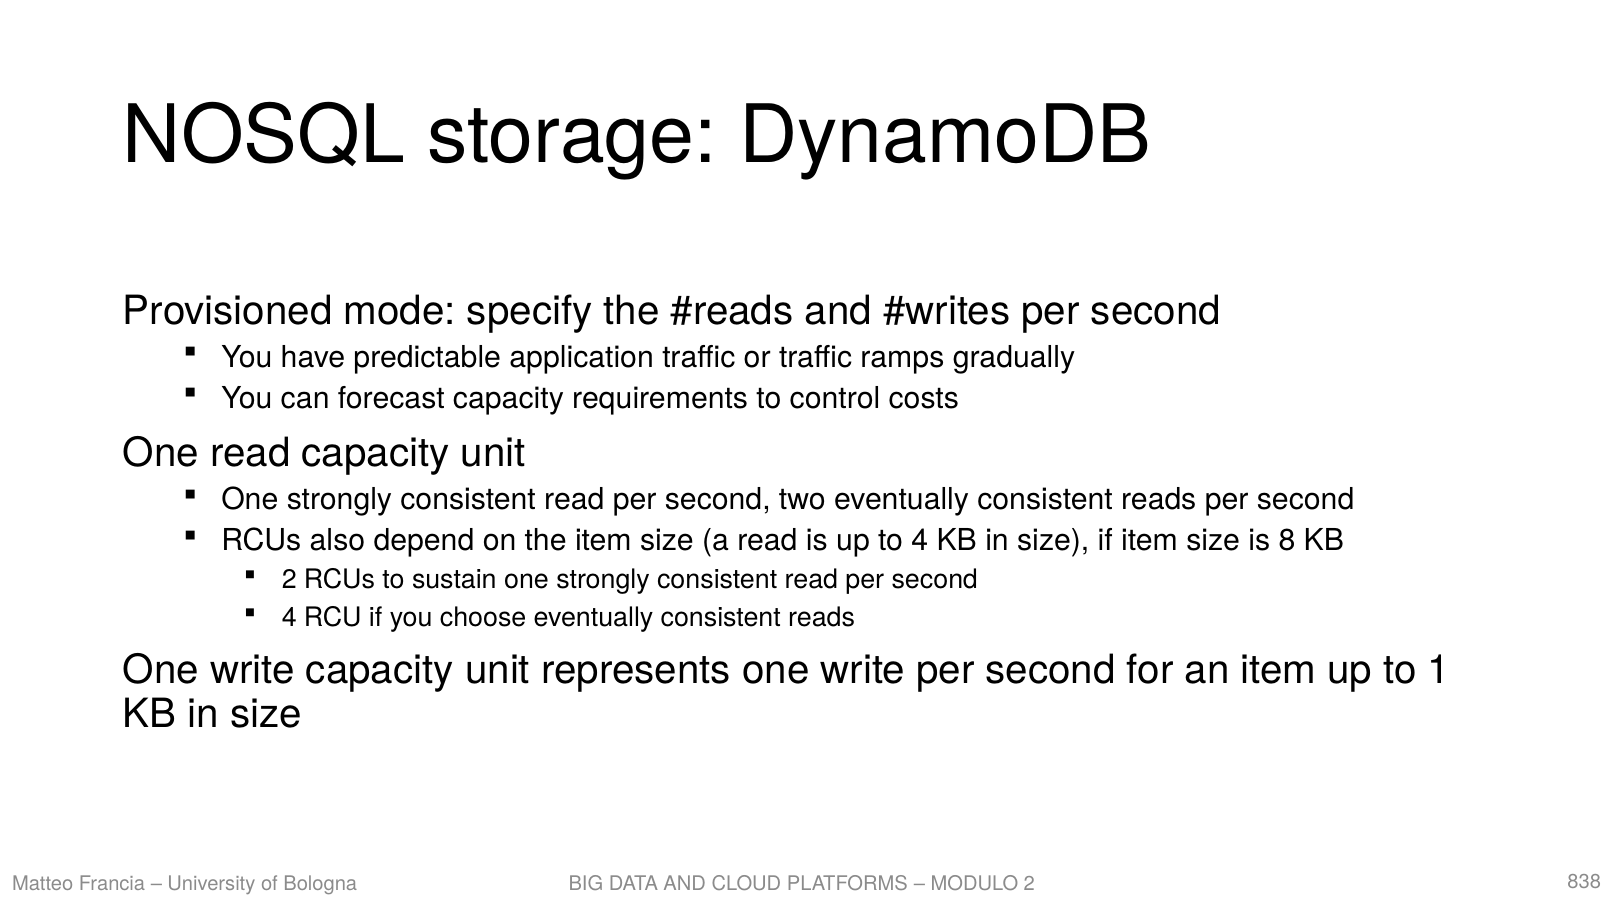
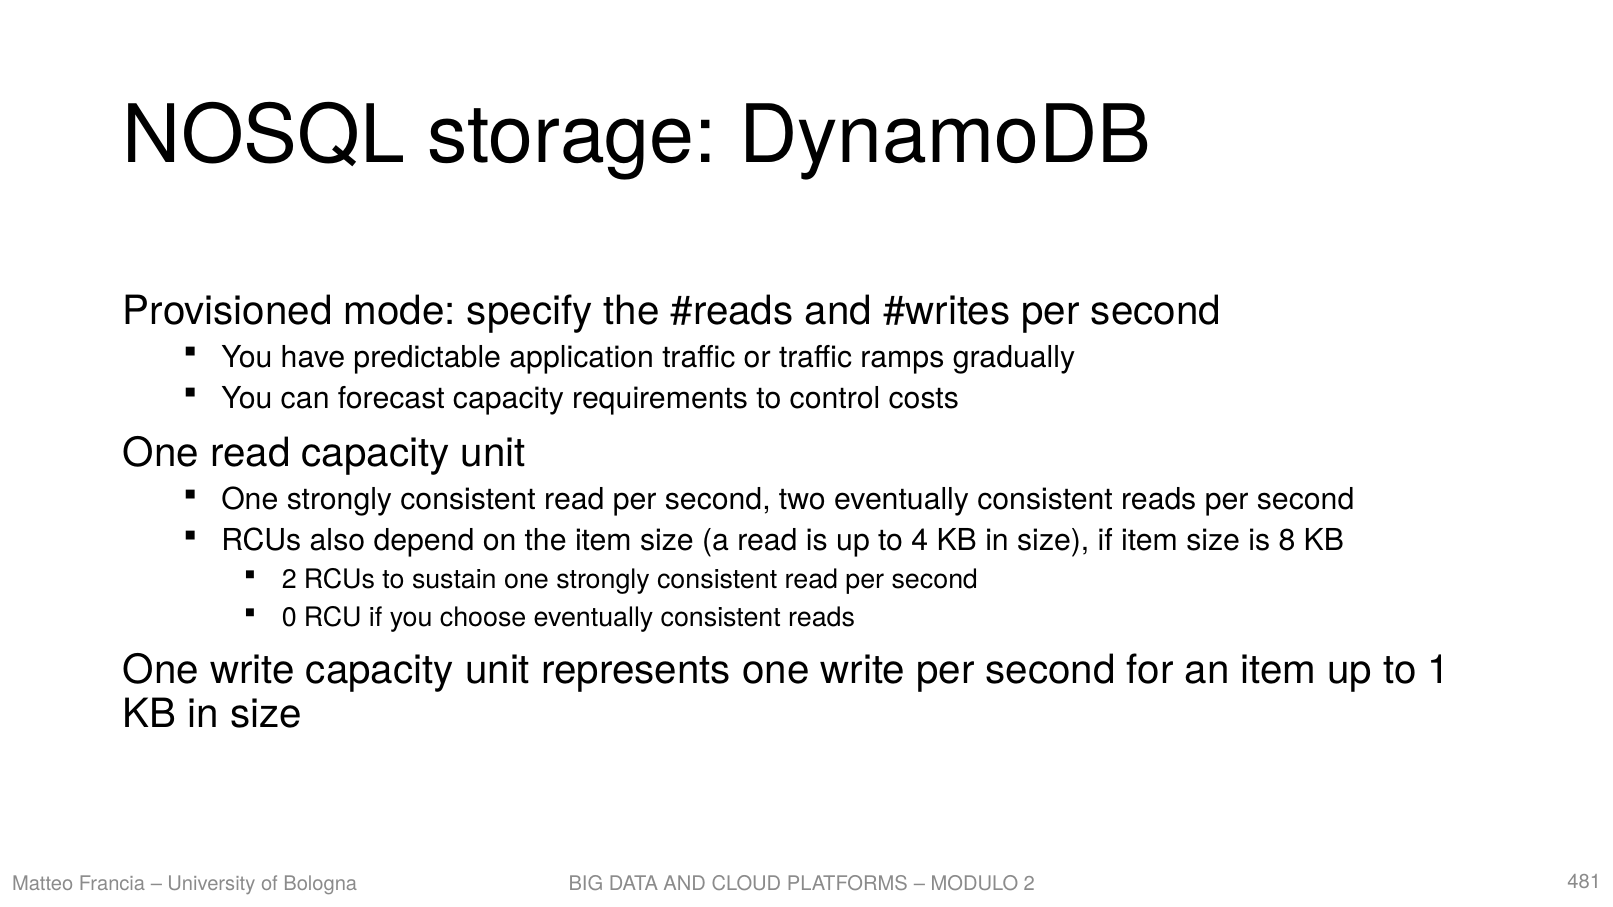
4 at (289, 618): 4 -> 0
838: 838 -> 481
